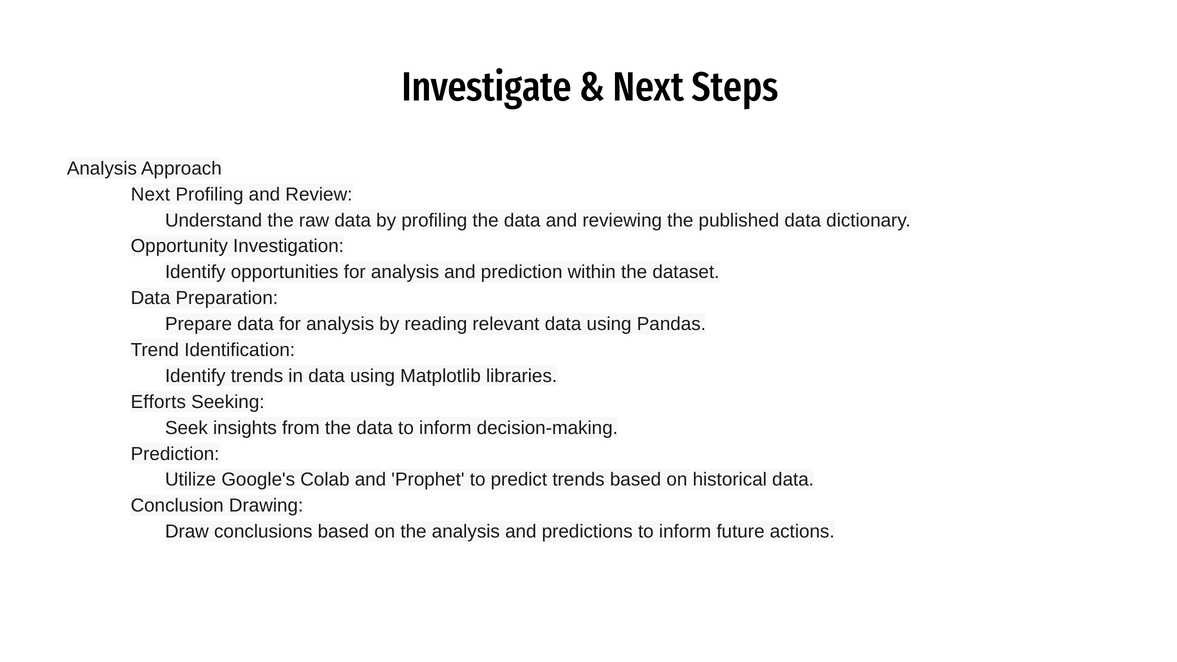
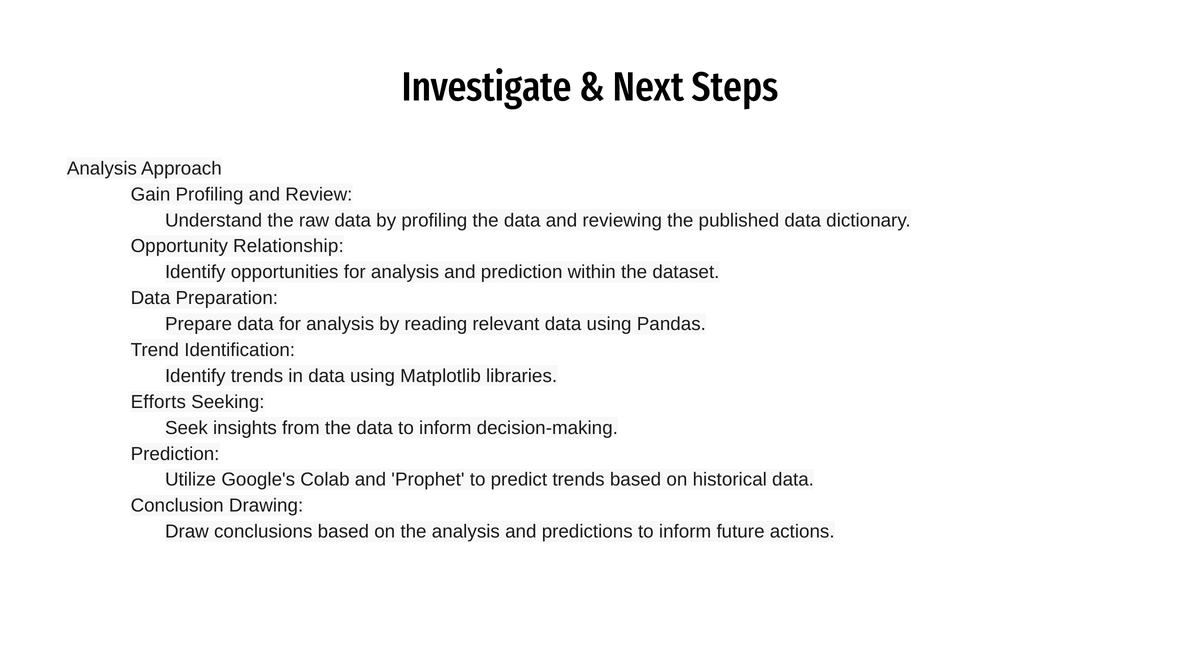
Next at (150, 194): Next -> Gain
Investigation: Investigation -> Relationship
